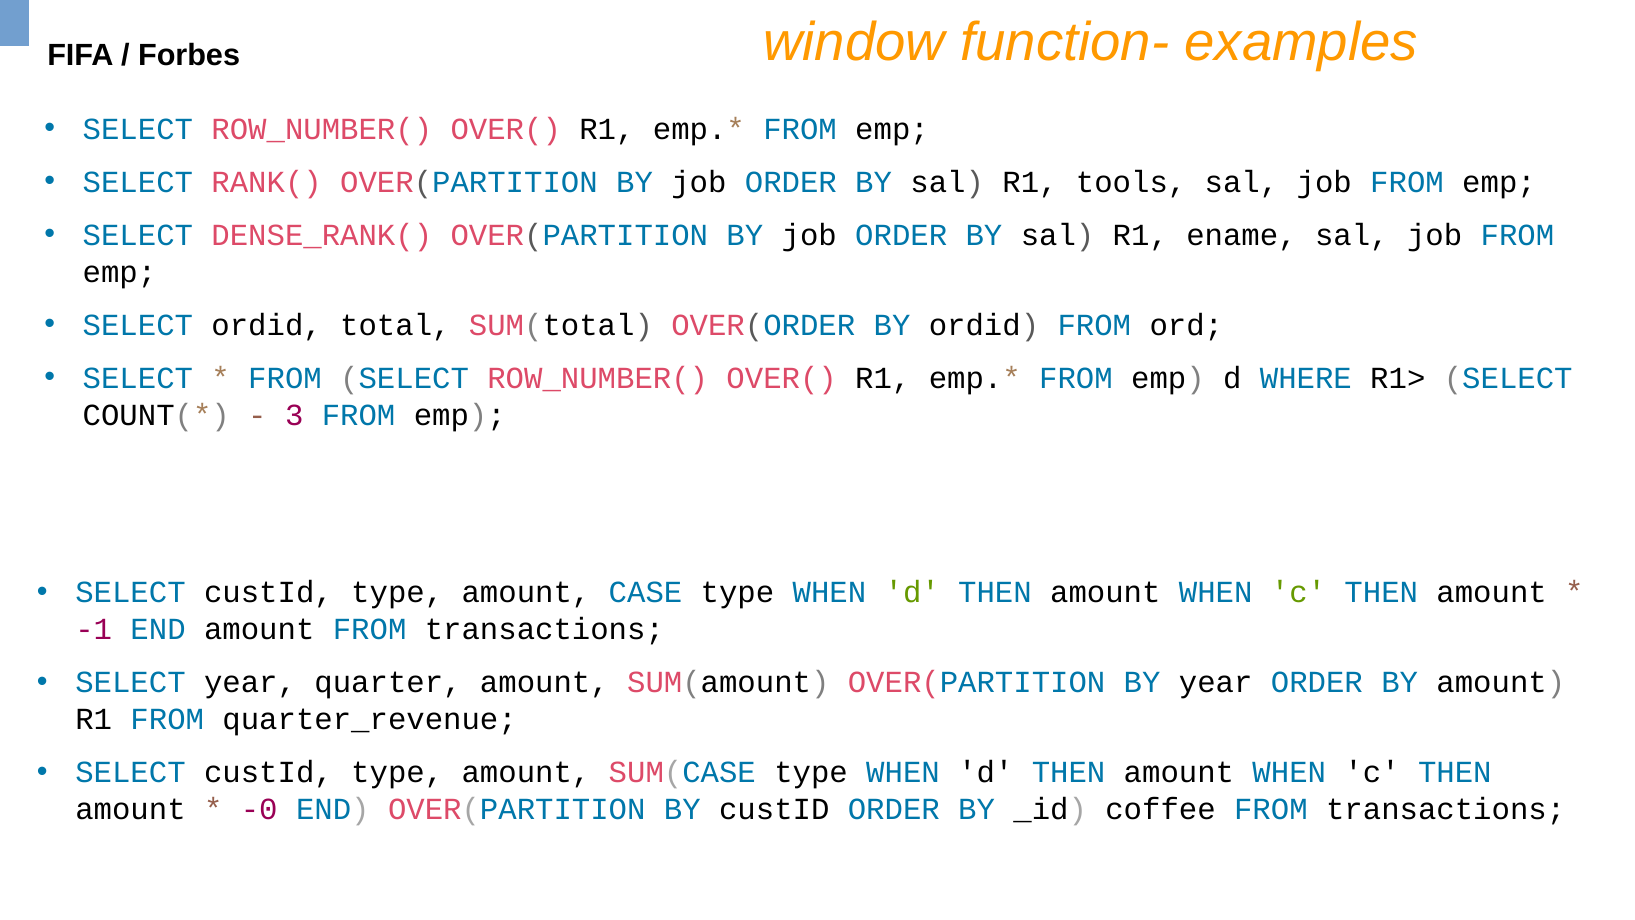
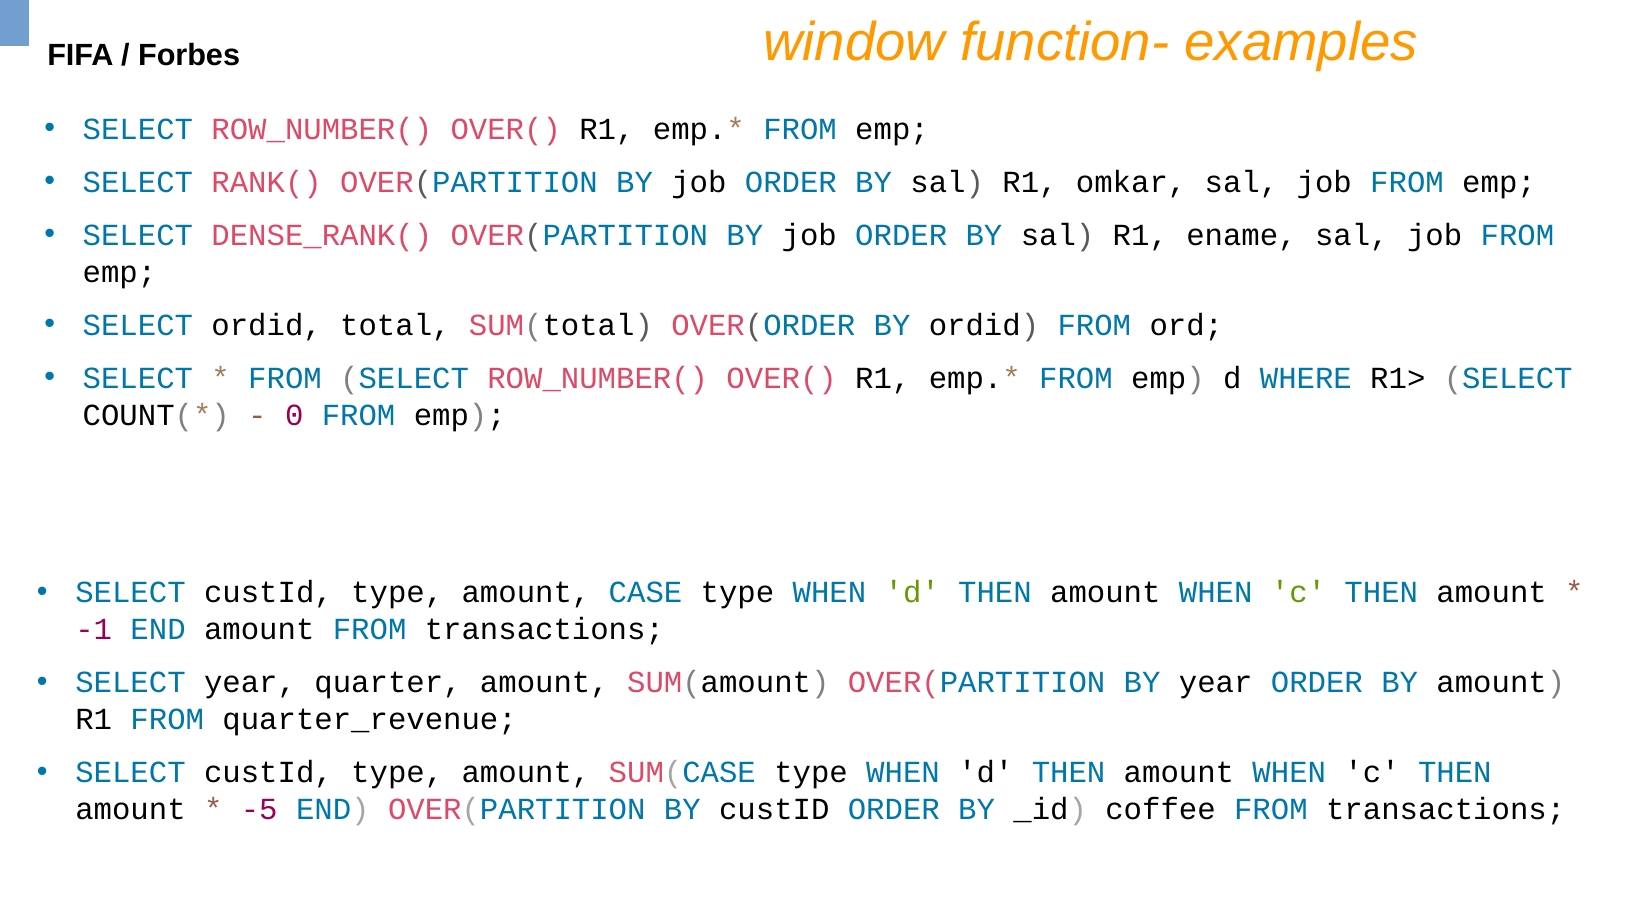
tools: tools -> omkar
3: 3 -> 0
-0: -0 -> -5
